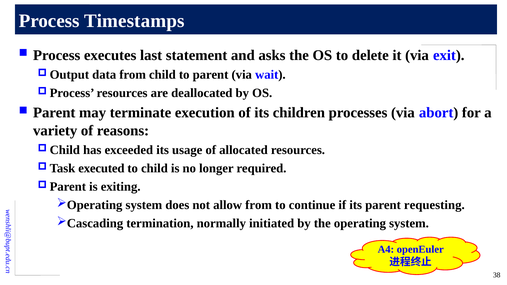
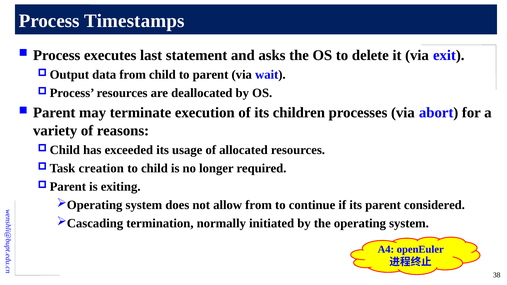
executed: executed -> creation
requesting: requesting -> considered
